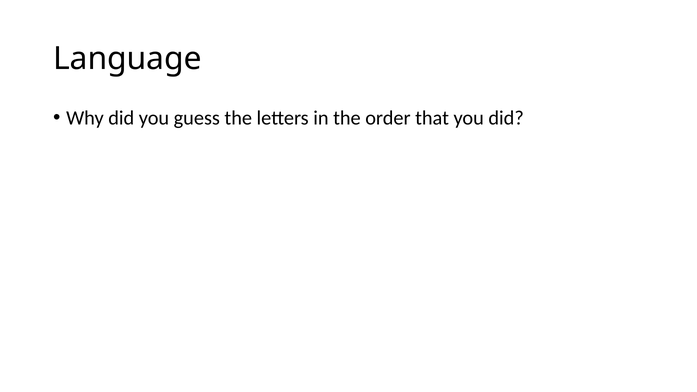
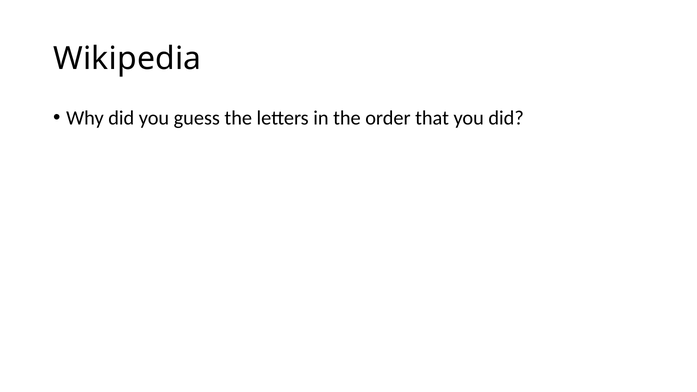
Language: Language -> Wikipedia
